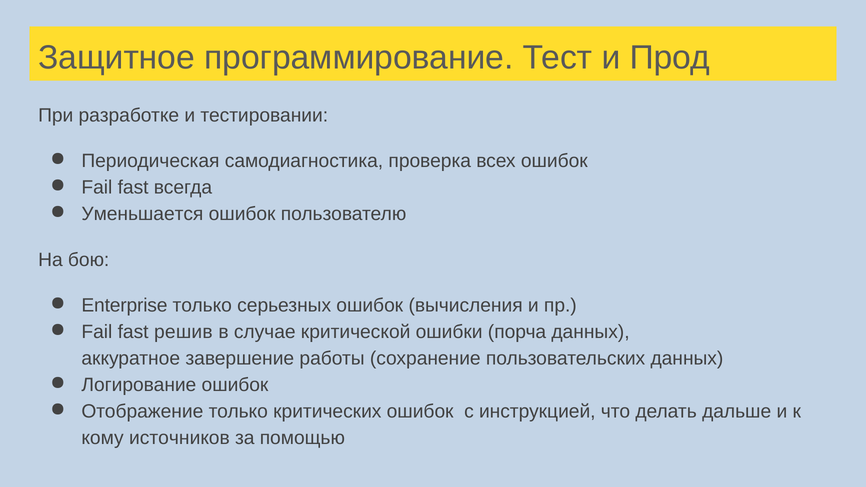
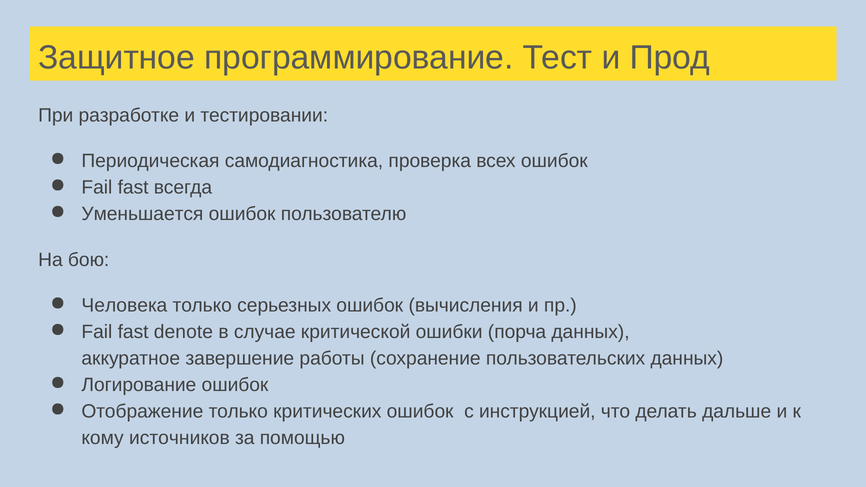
Enterprise: Enterprise -> Человека
решив: решив -> denote
